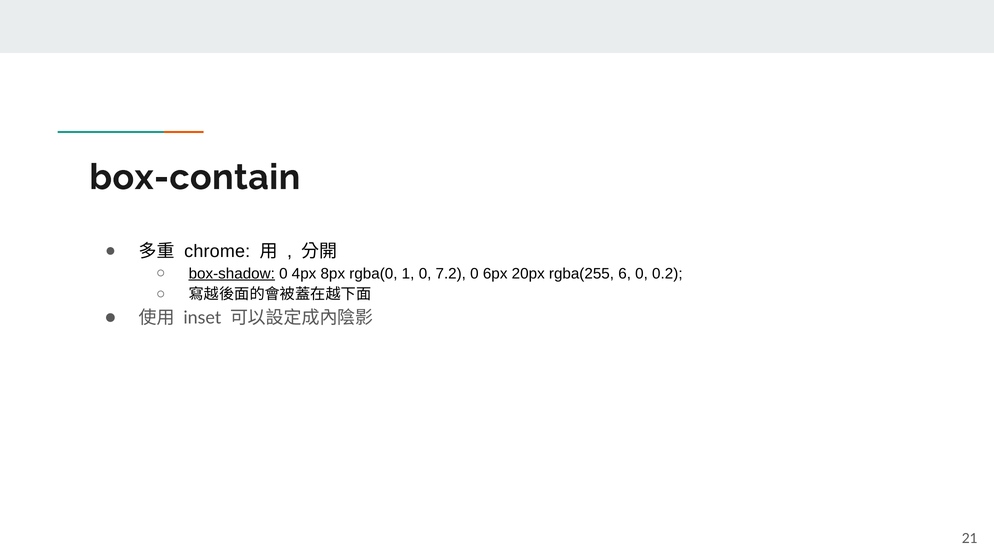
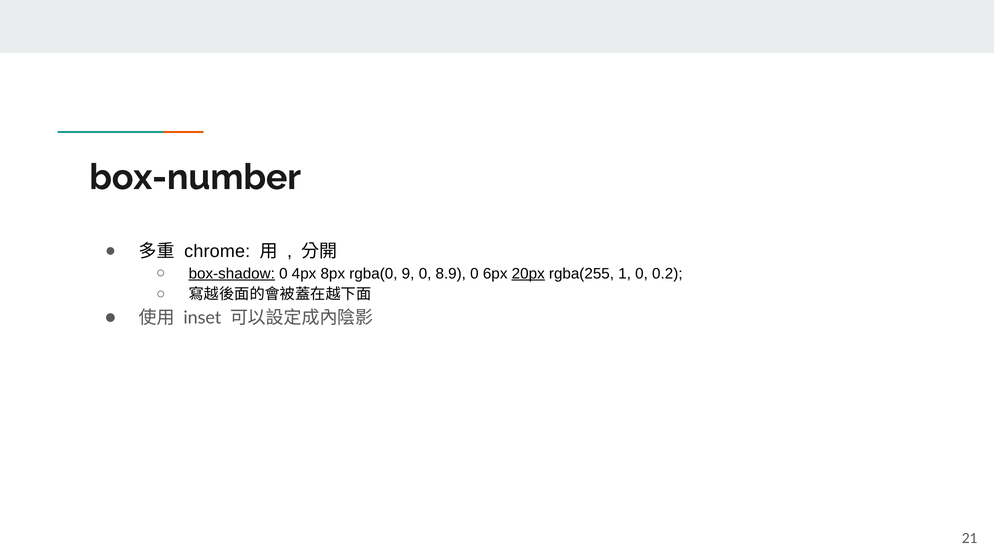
box-contain: box-contain -> box-number
1: 1 -> 9
7.2: 7.2 -> 8.9
20px underline: none -> present
6: 6 -> 1
